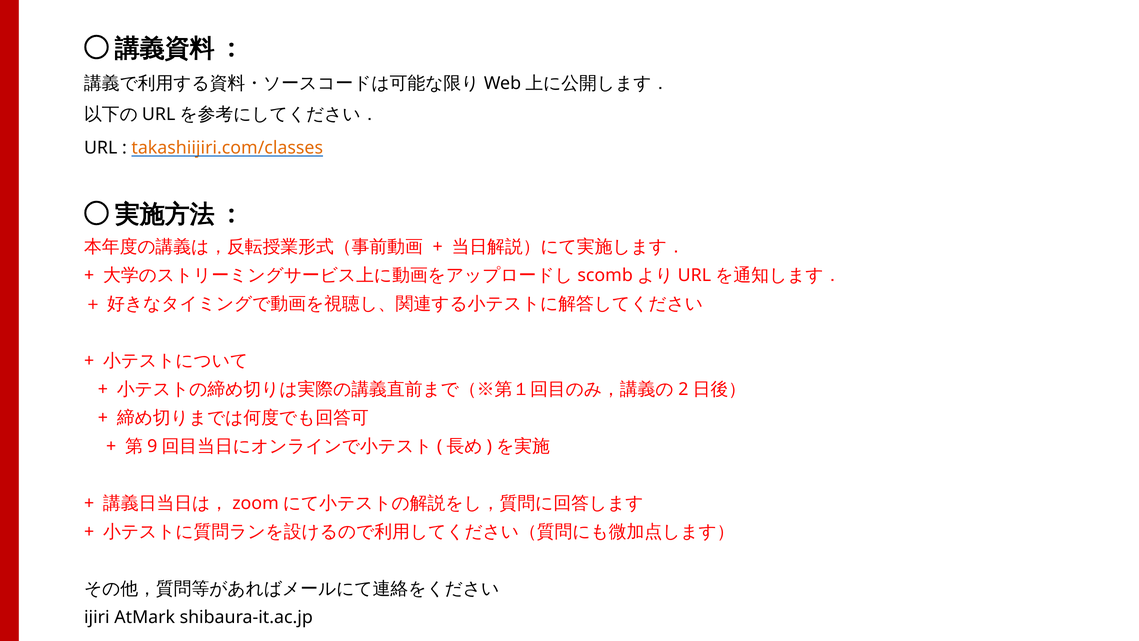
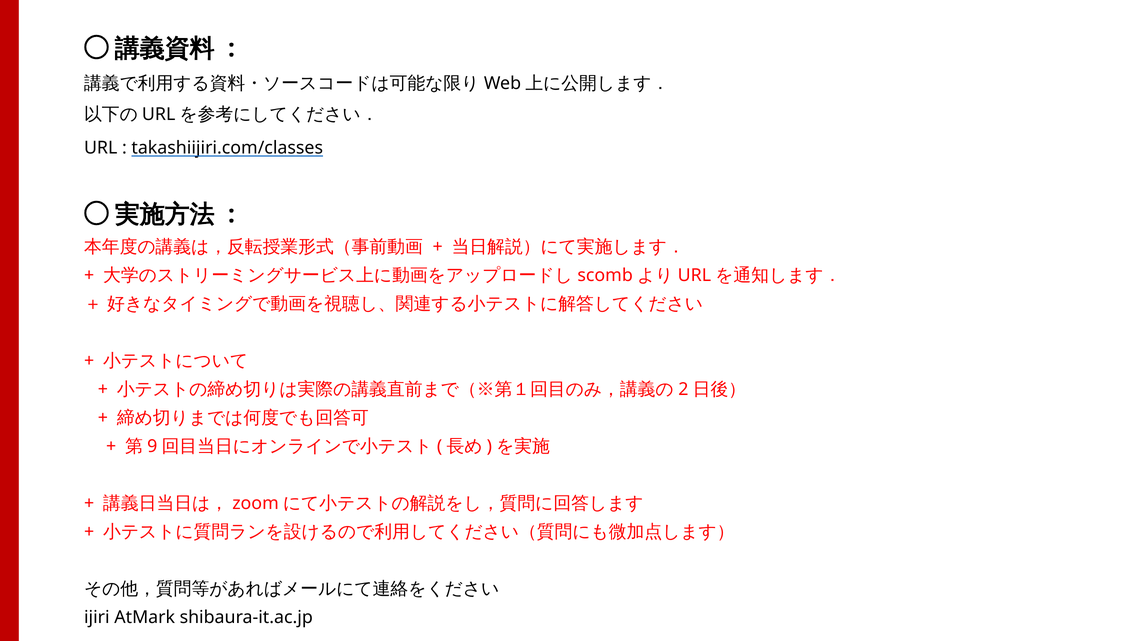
takashiijiri.com/classes colour: orange -> black
